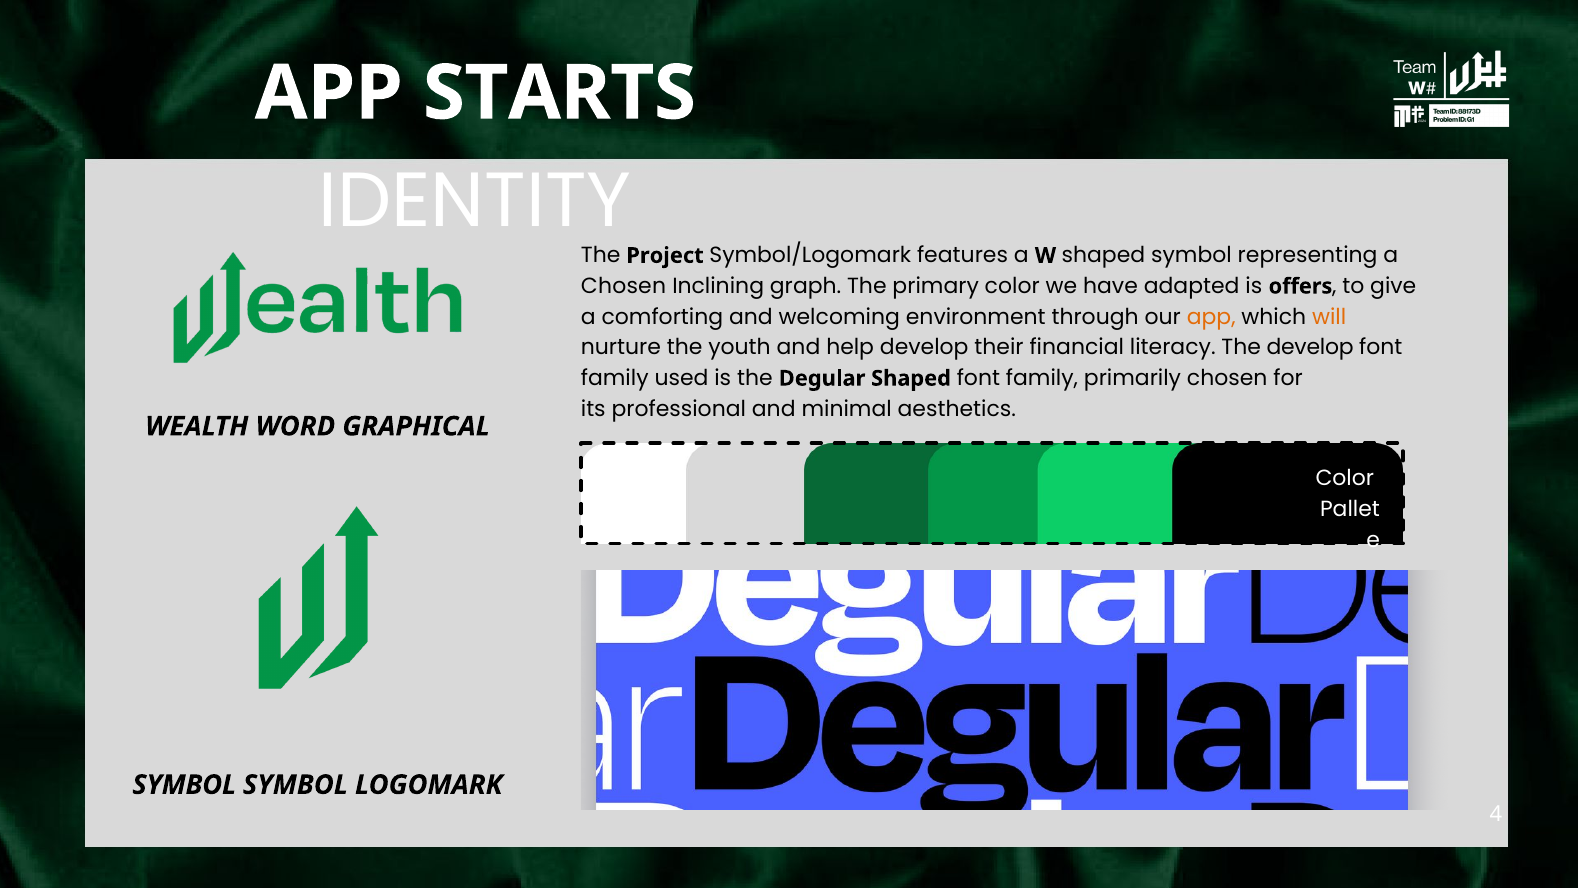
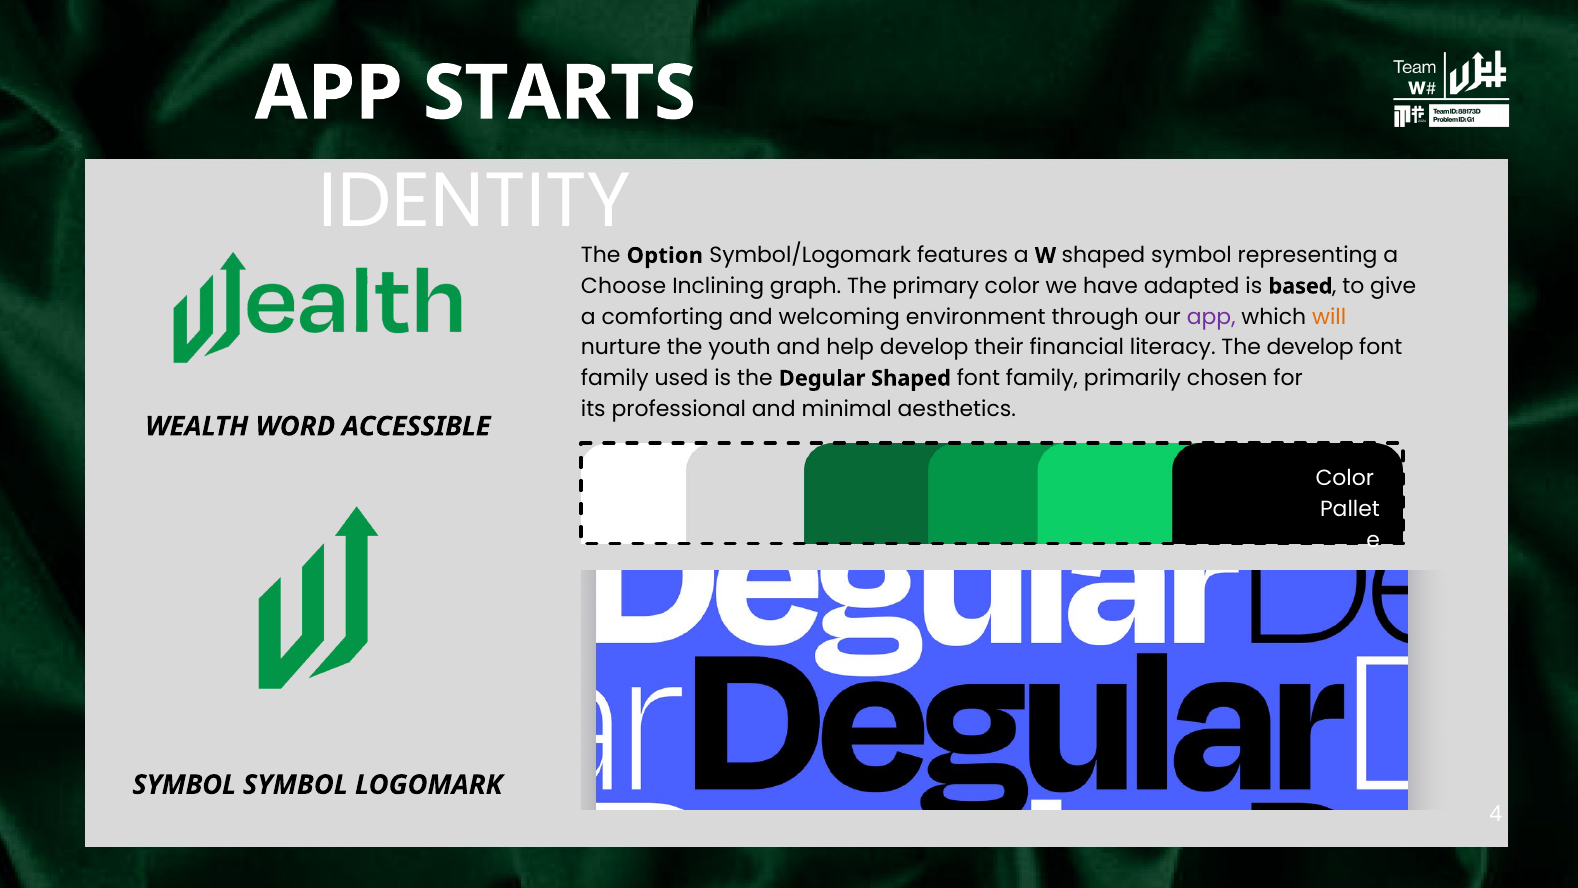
Project: Project -> Option
Chosen at (624, 286): Chosen -> Choose
offers: offers -> based
app at (1211, 317) colour: orange -> purple
GRAPHICAL: GRAPHICAL -> ACCESSIBLE
